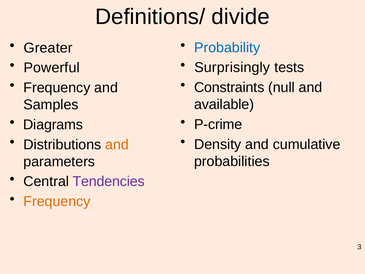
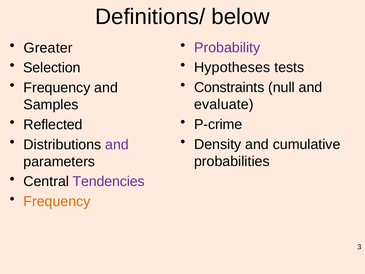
divide: divide -> below
Probability colour: blue -> purple
Surprisingly: Surprisingly -> Hypotheses
Powerful: Powerful -> Selection
available: available -> evaluate
Diagrams: Diagrams -> Reflected
and at (117, 144) colour: orange -> purple
